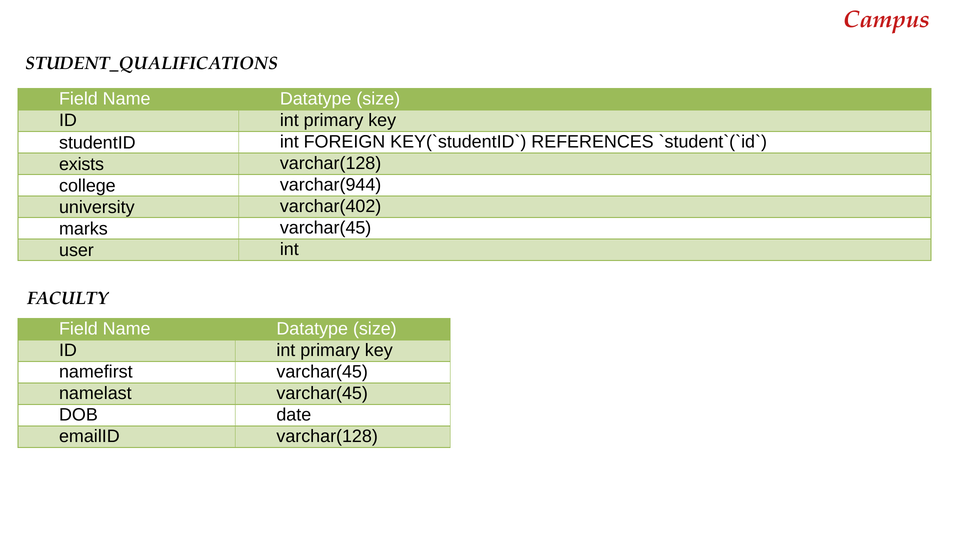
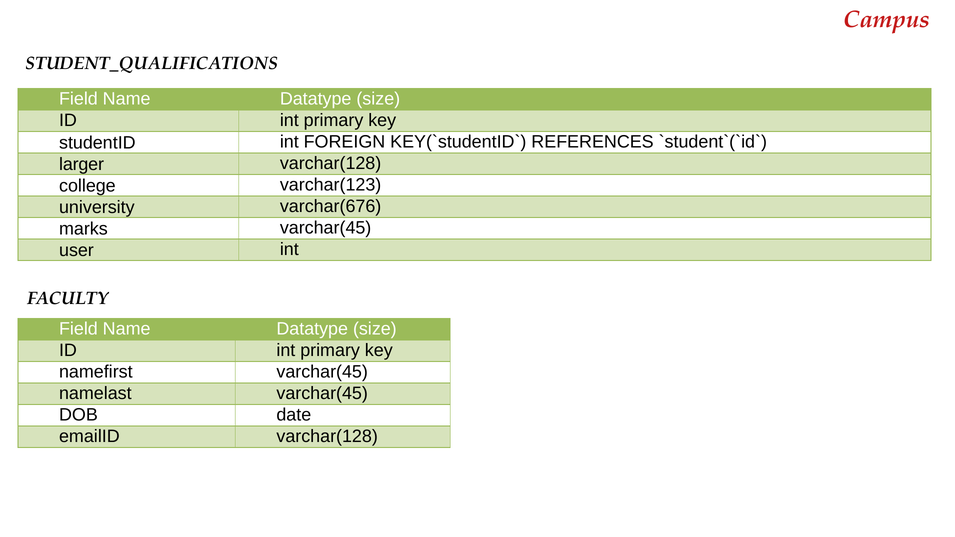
exists: exists -> larger
varchar(944: varchar(944 -> varchar(123
varchar(402: varchar(402 -> varchar(676
